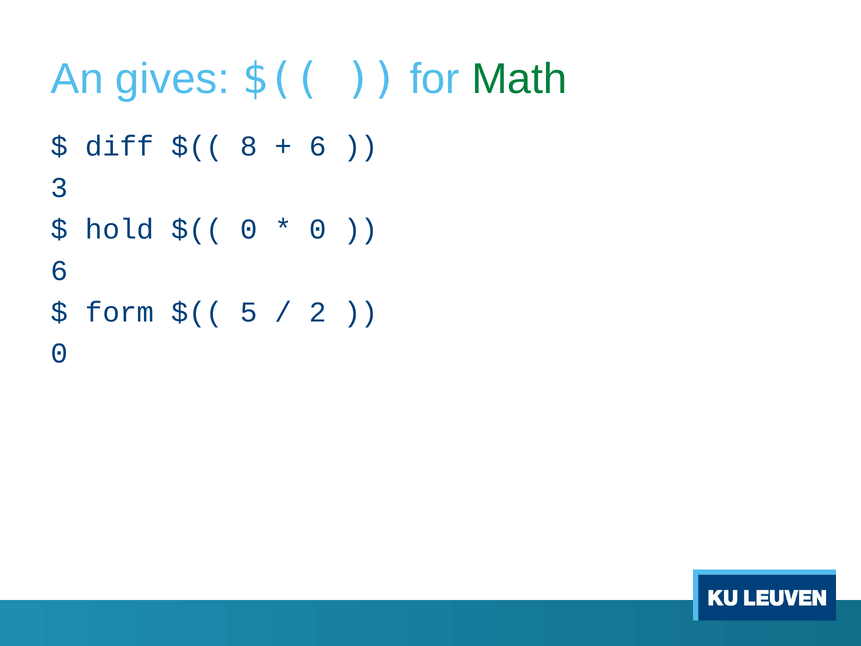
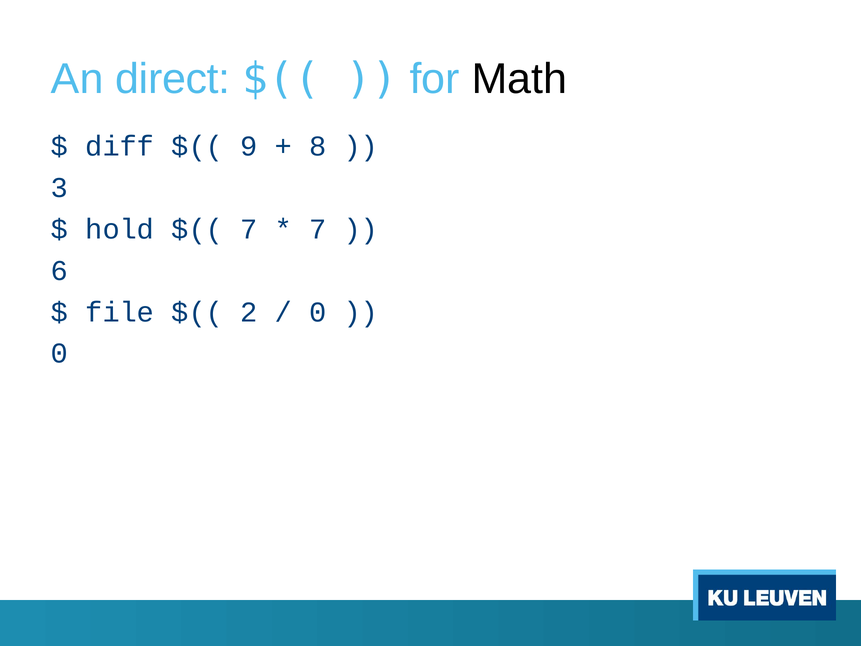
gives: gives -> direct
Math colour: green -> black
8: 8 -> 9
6 at (318, 146): 6 -> 8
0 at (249, 229): 0 -> 7
0 at (318, 229): 0 -> 7
form: form -> file
5: 5 -> 2
2 at (318, 312): 2 -> 0
